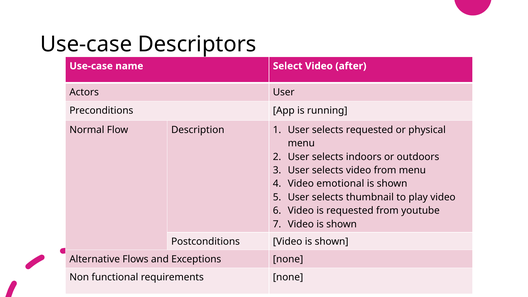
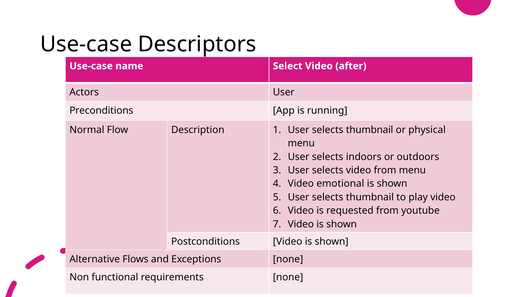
requested at (370, 130): requested -> thumbnail
